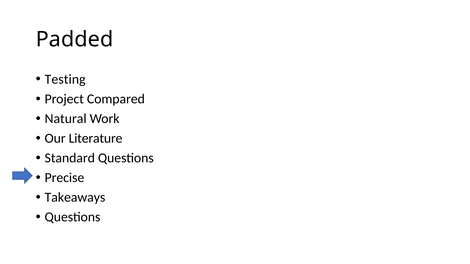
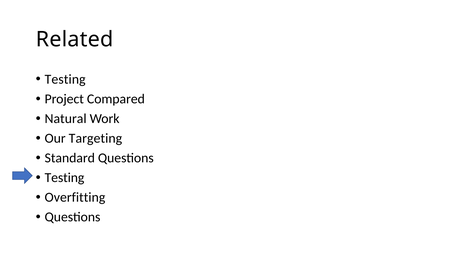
Padded: Padded -> Related
Literature: Literature -> Targeting
Precise at (64, 178): Precise -> Testing
Takeaways: Takeaways -> Overfitting
